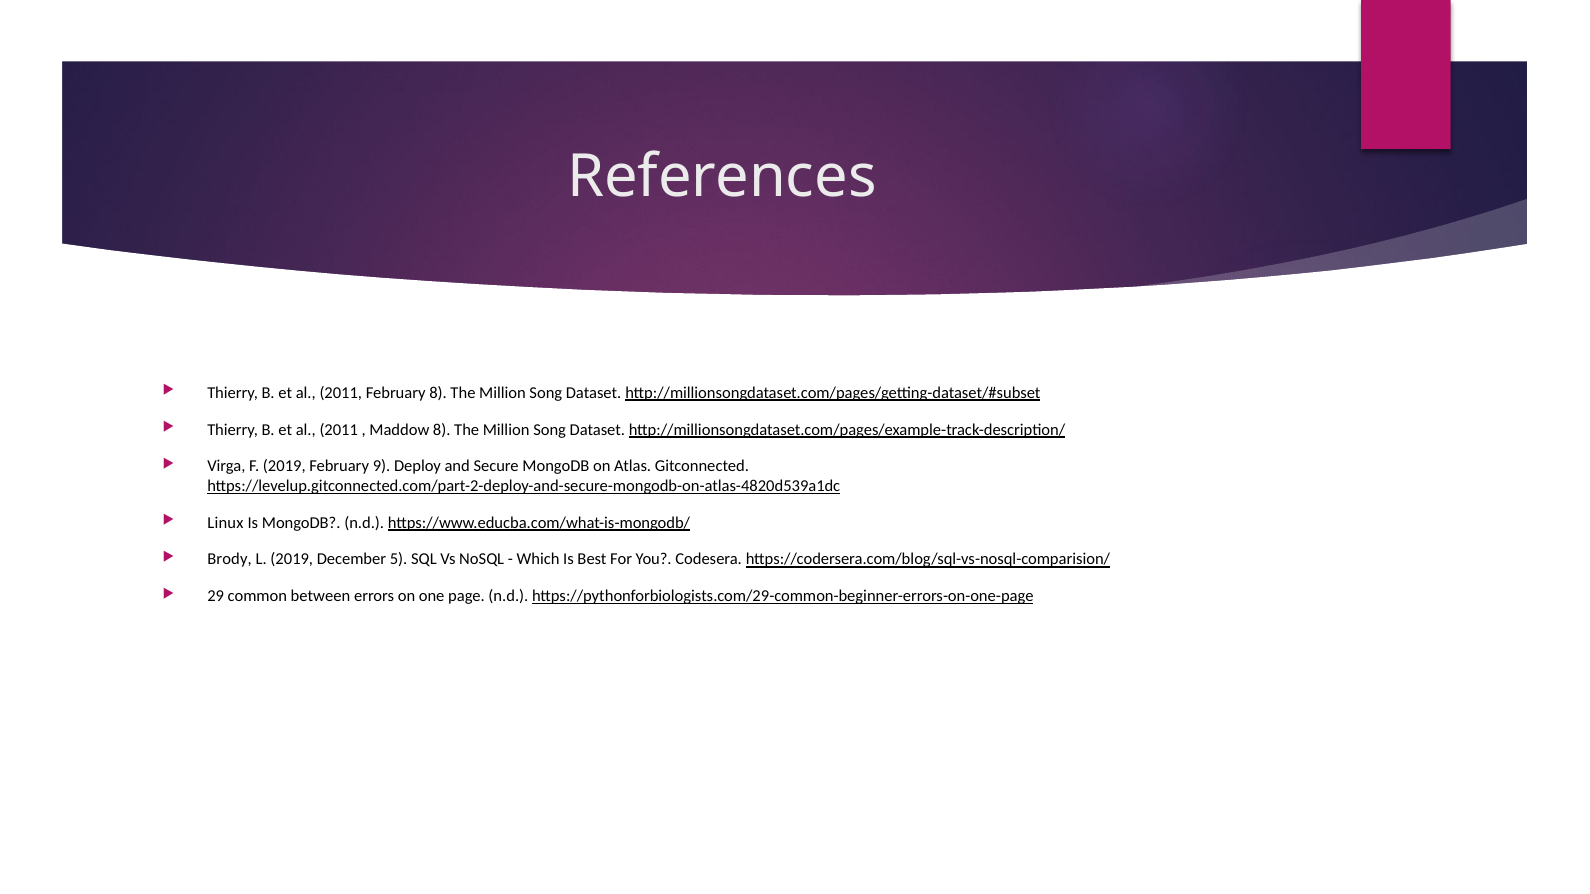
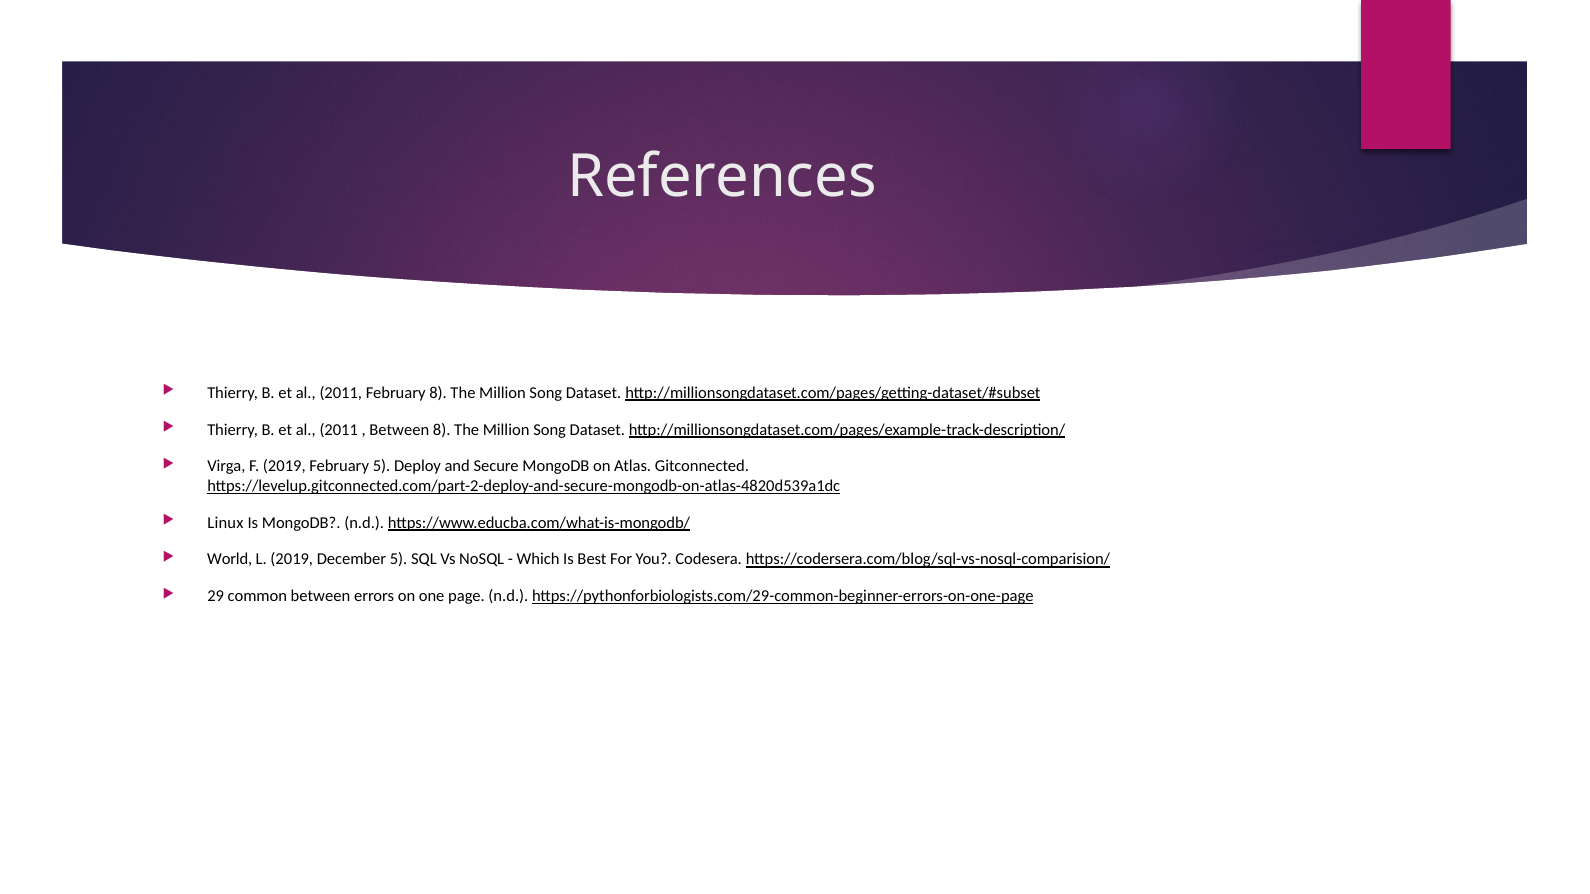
Maddow at (399, 430): Maddow -> Between
February 9: 9 -> 5
Brody: Brody -> World
